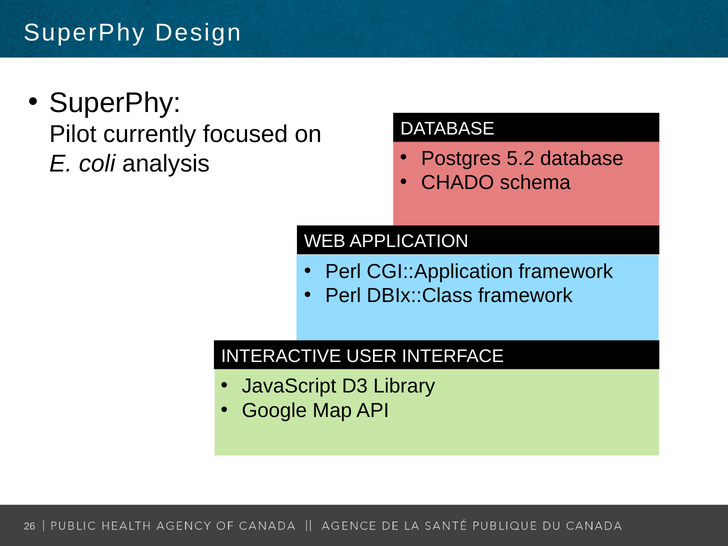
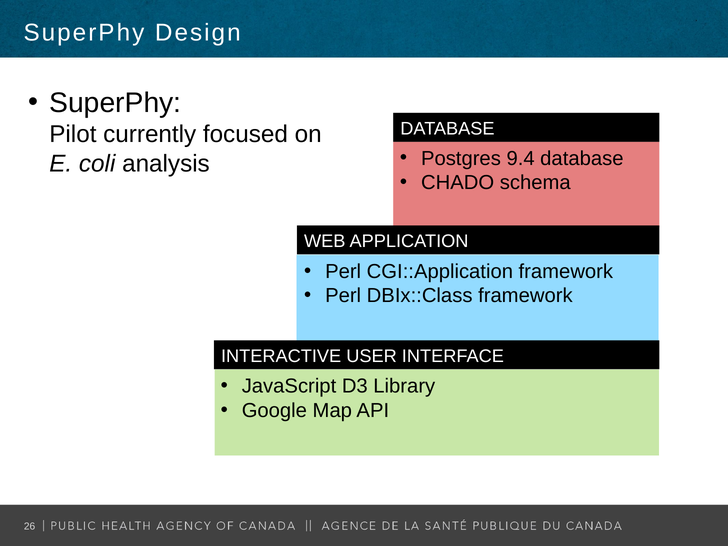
5.2: 5.2 -> 9.4
